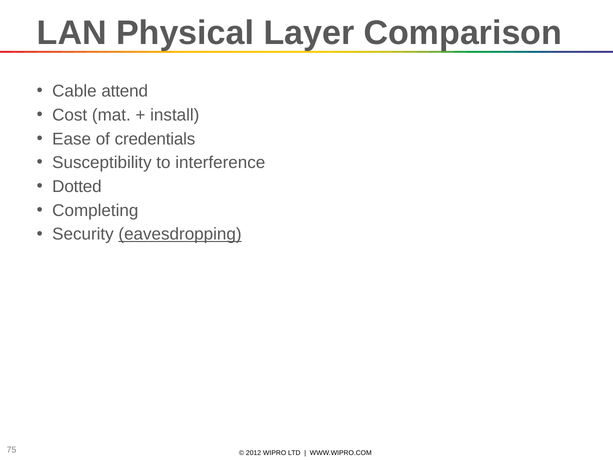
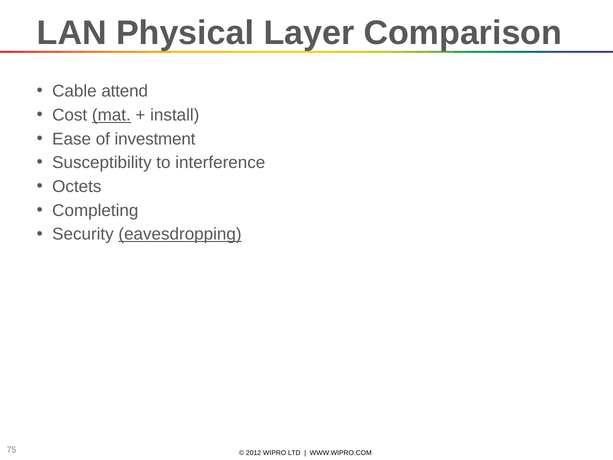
mat underline: none -> present
credentials: credentials -> investment
Dotted: Dotted -> Octets
